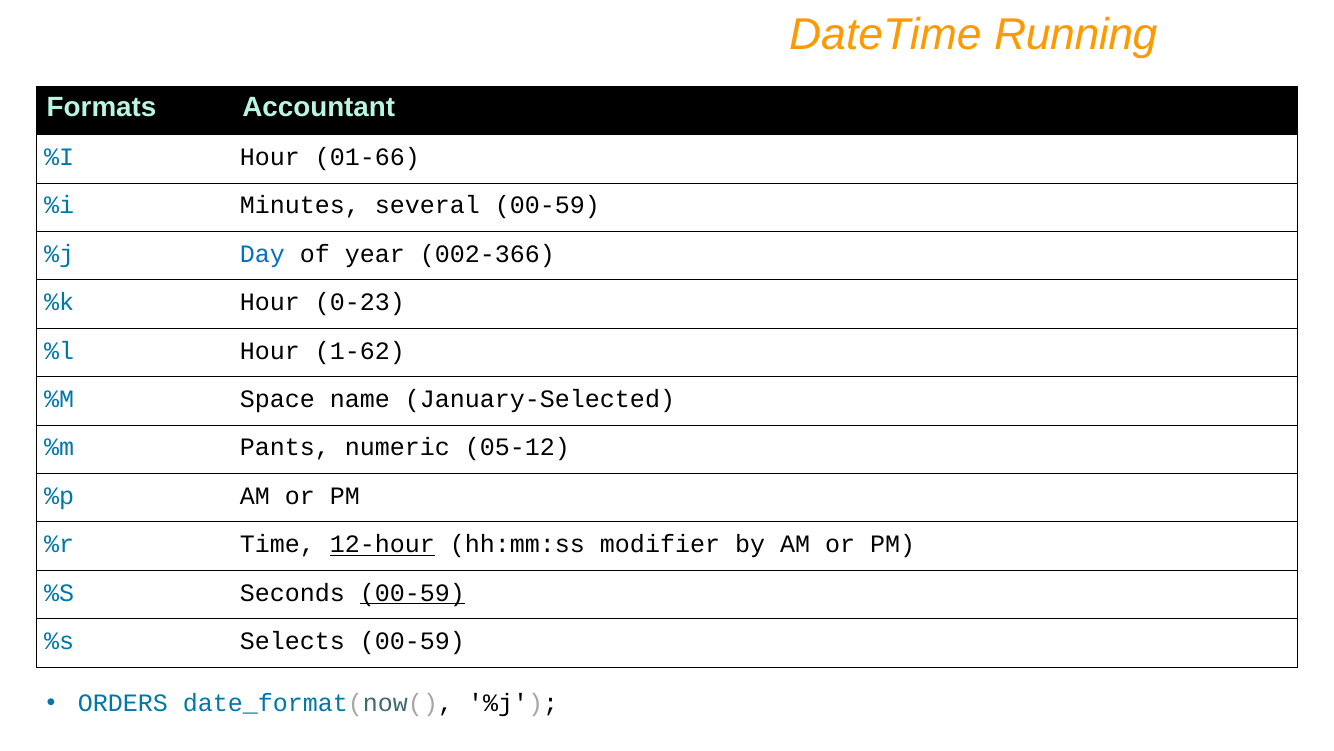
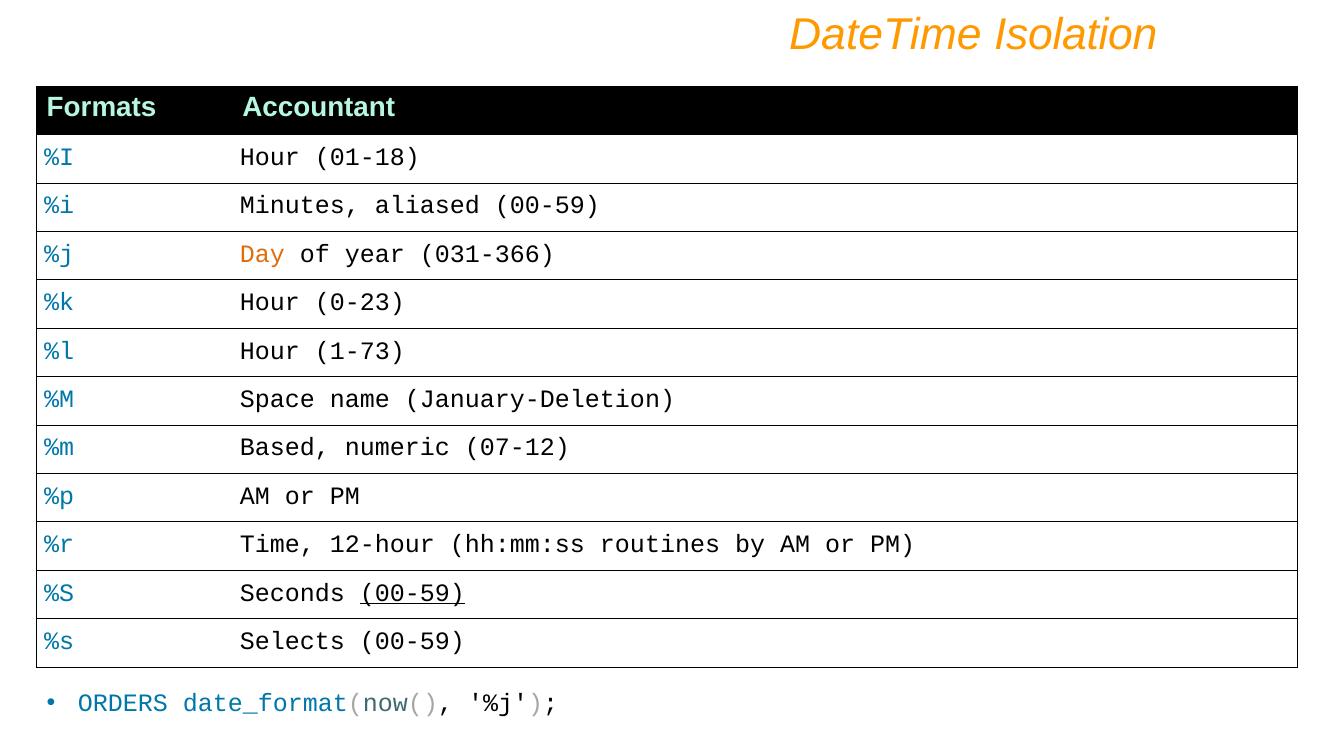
Running: Running -> Isolation
01-66: 01-66 -> 01-18
several: several -> aliased
Day colour: blue -> orange
002-366: 002-366 -> 031-366
1-62: 1-62 -> 1-73
January-Selected: January-Selected -> January-Deletion
Pants: Pants -> Based
05-12: 05-12 -> 07-12
12-hour underline: present -> none
modifier: modifier -> routines
